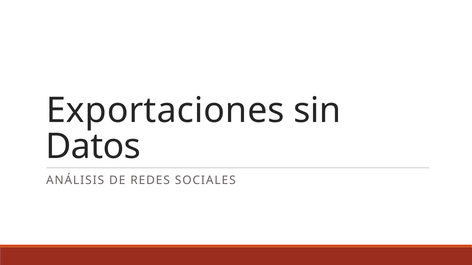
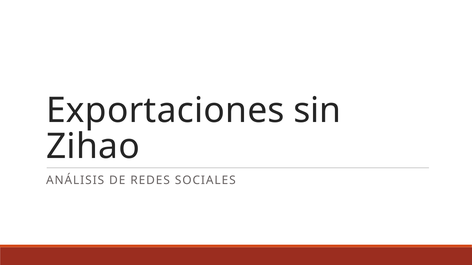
Datos: Datos -> Zihao
